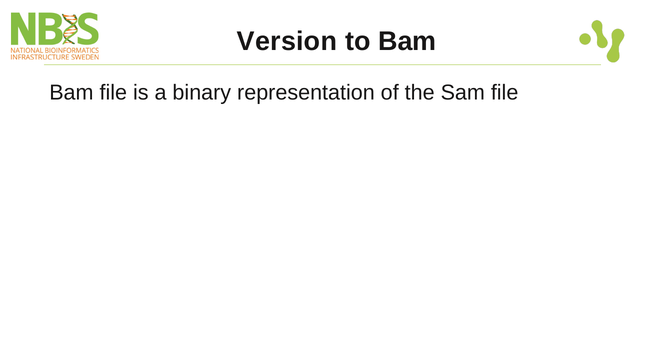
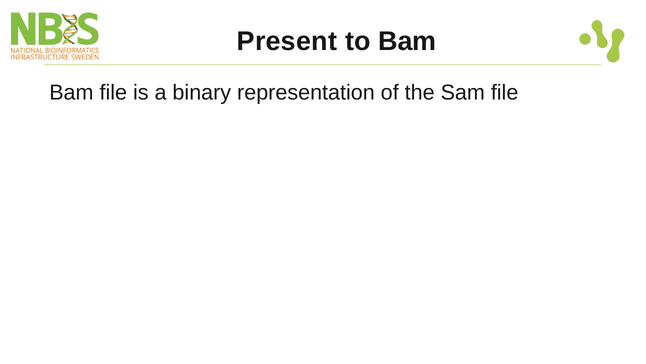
Version: Version -> Present
